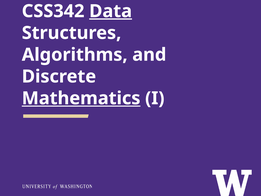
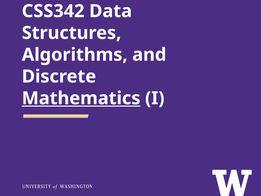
Data underline: present -> none
